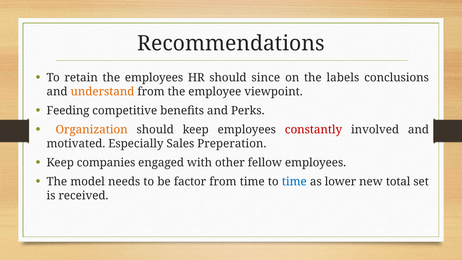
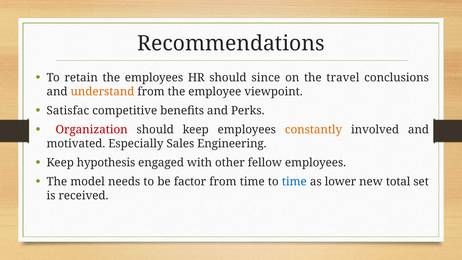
labels: labels -> travel
Feeding: Feeding -> Satisfac
Organization colour: orange -> red
constantly colour: red -> orange
Preperation: Preperation -> Engineering
companies: companies -> hypothesis
